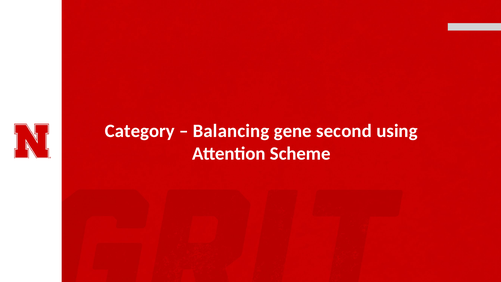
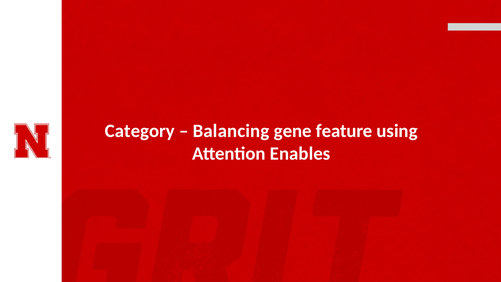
second: second -> feature
Scheme: Scheme -> Enables
